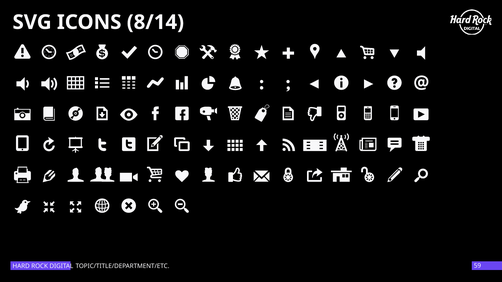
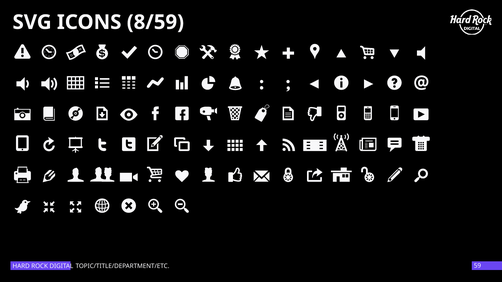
8/14: 8/14 -> 8/59
